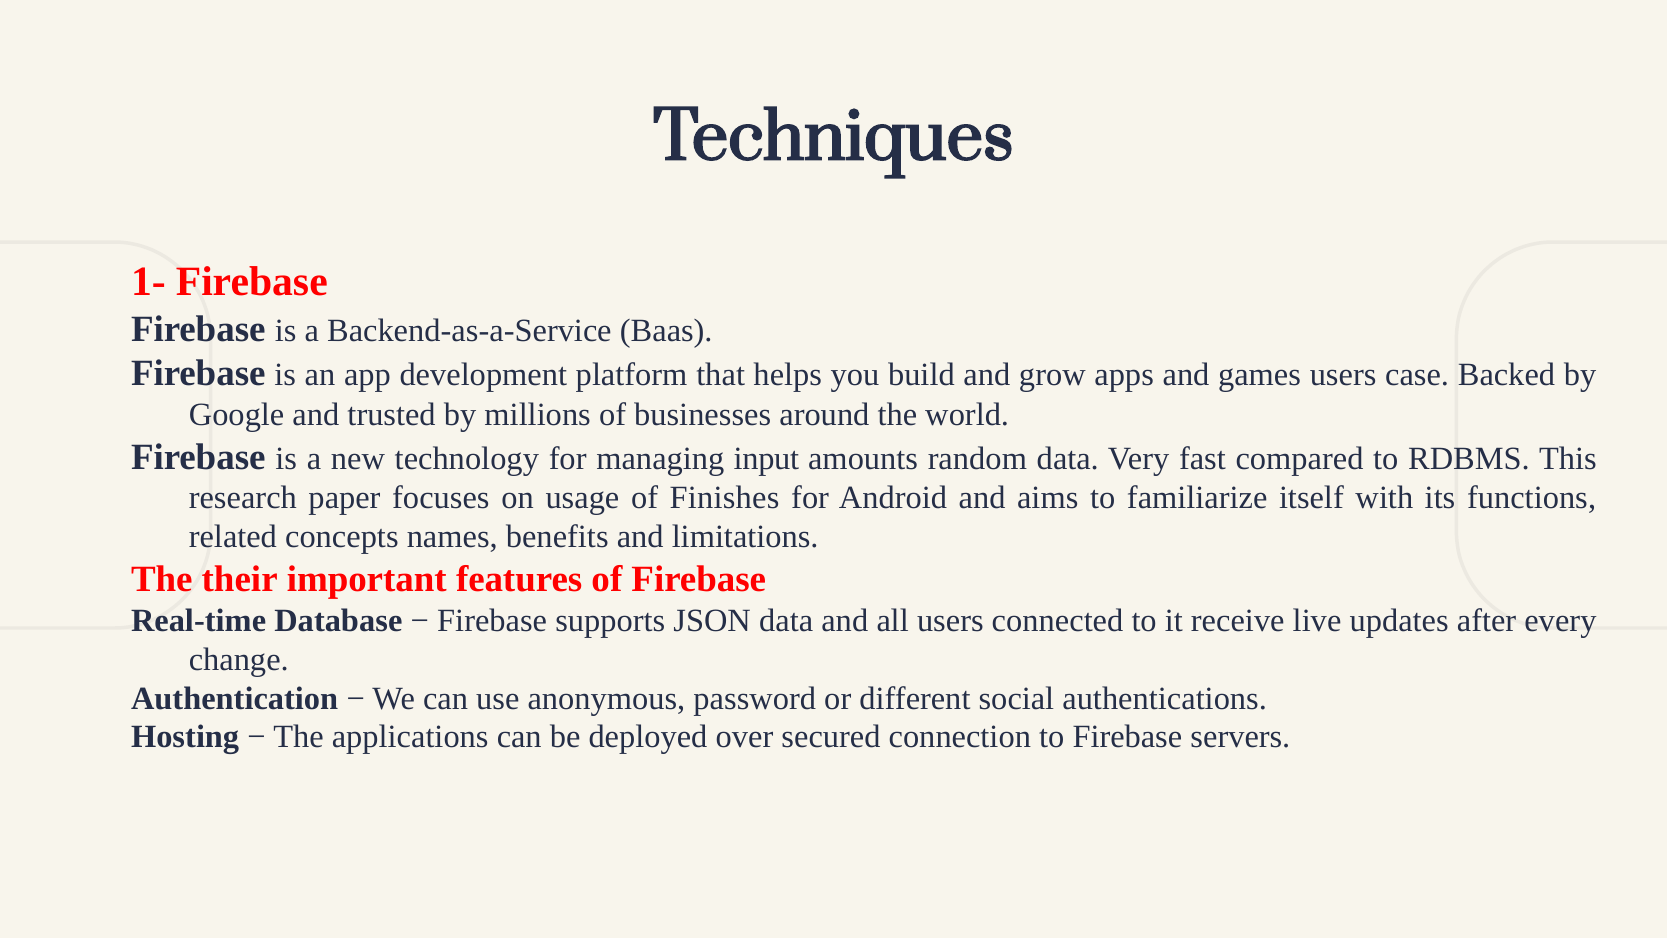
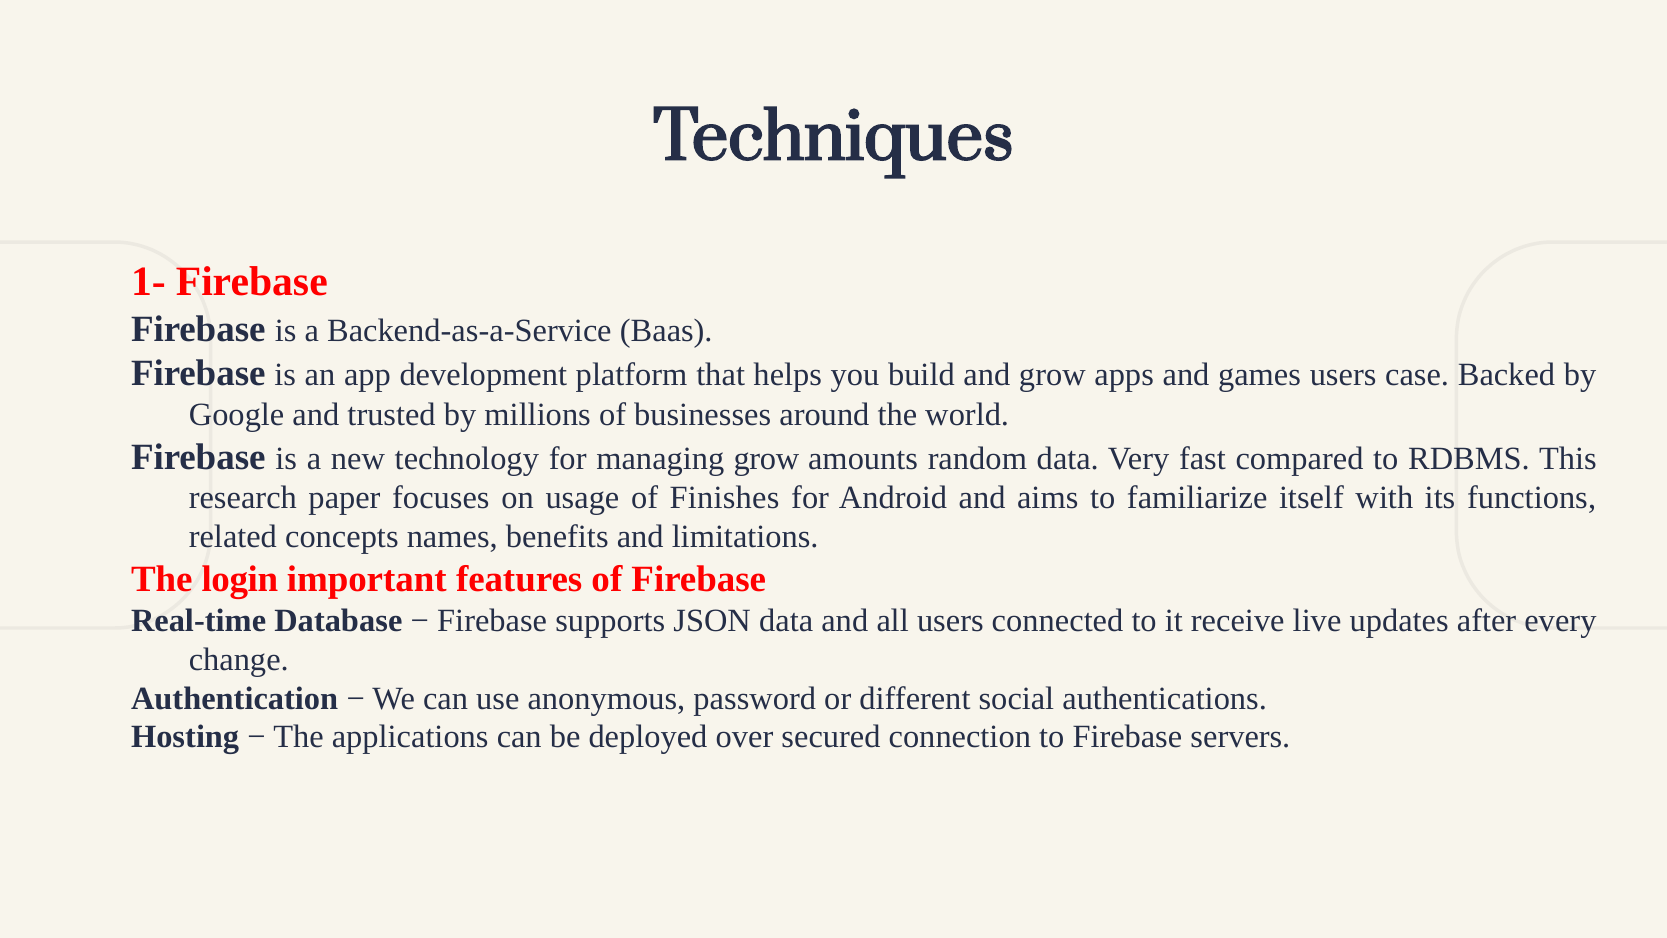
managing input: input -> grow
their: their -> login
